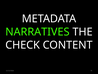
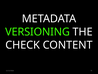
NARRATIVES: NARRATIVES -> VERSIONING
